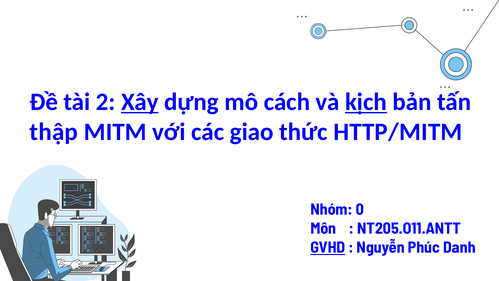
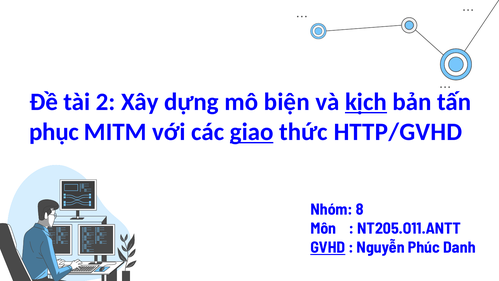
Xây underline: present -> none
cách: cách -> biện
thập: thập -> phục
giao underline: none -> present
HTTP/MITM: HTTP/MITM -> HTTP/GVHD
0: 0 -> 8
